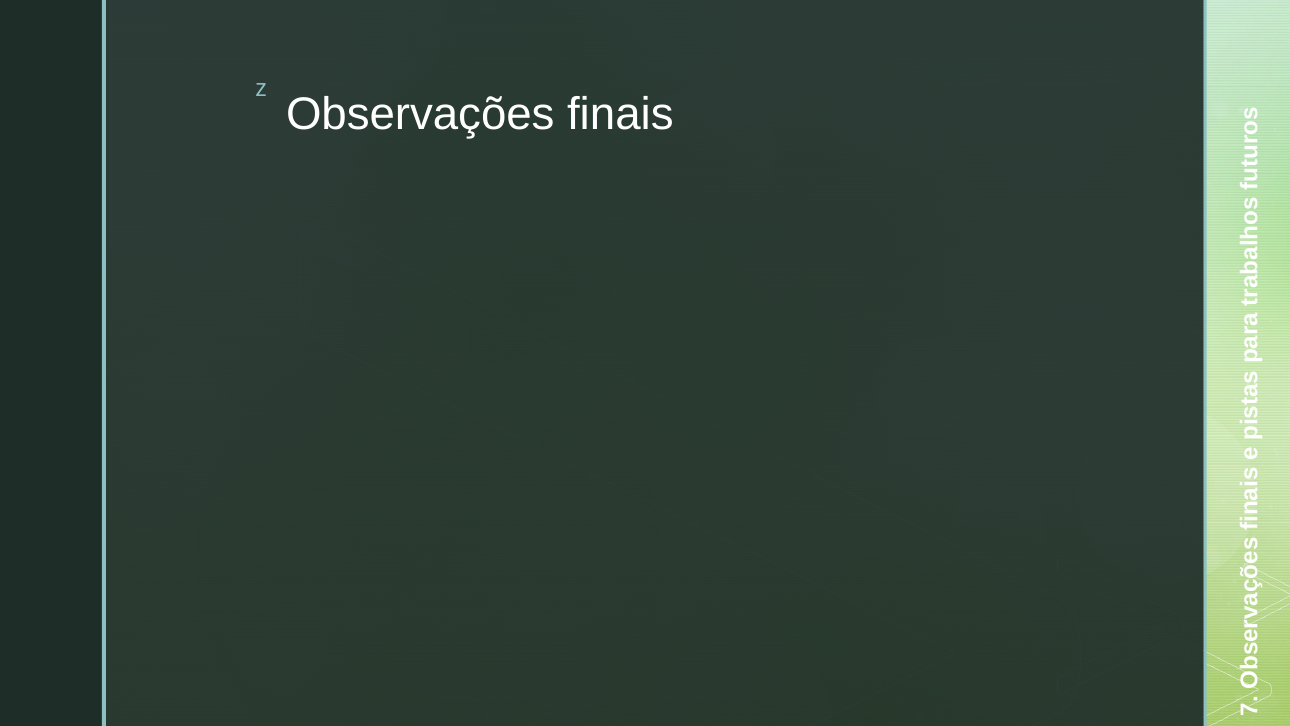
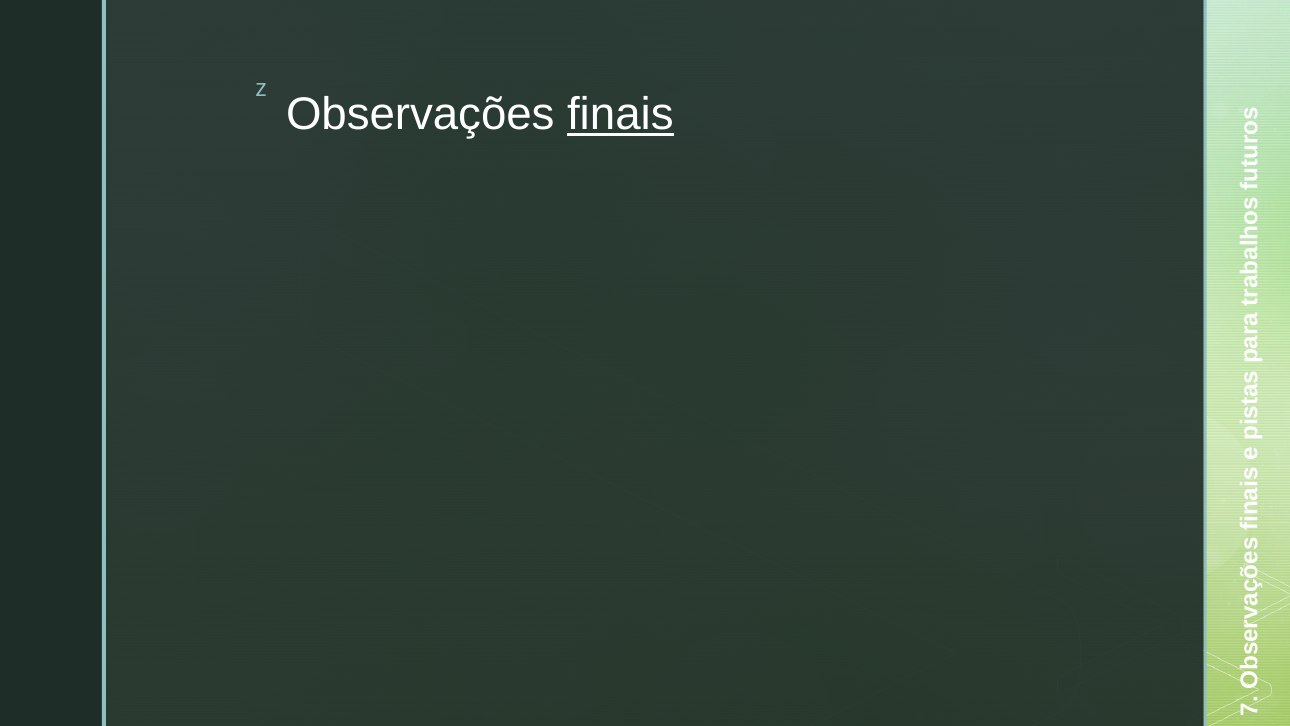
finais underline: none -> present
